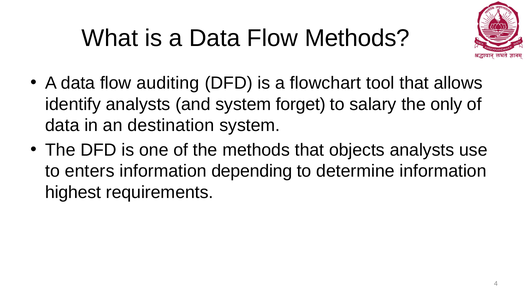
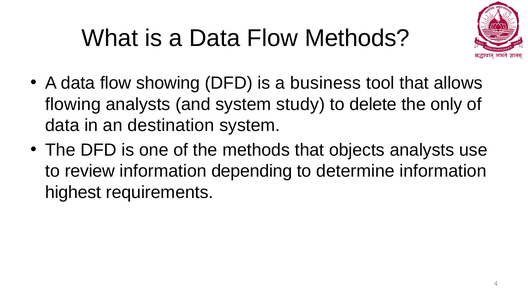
auditing: auditing -> showing
flowchart: flowchart -> business
identify: identify -> flowing
forget: forget -> study
salary: salary -> delete
enters: enters -> review
